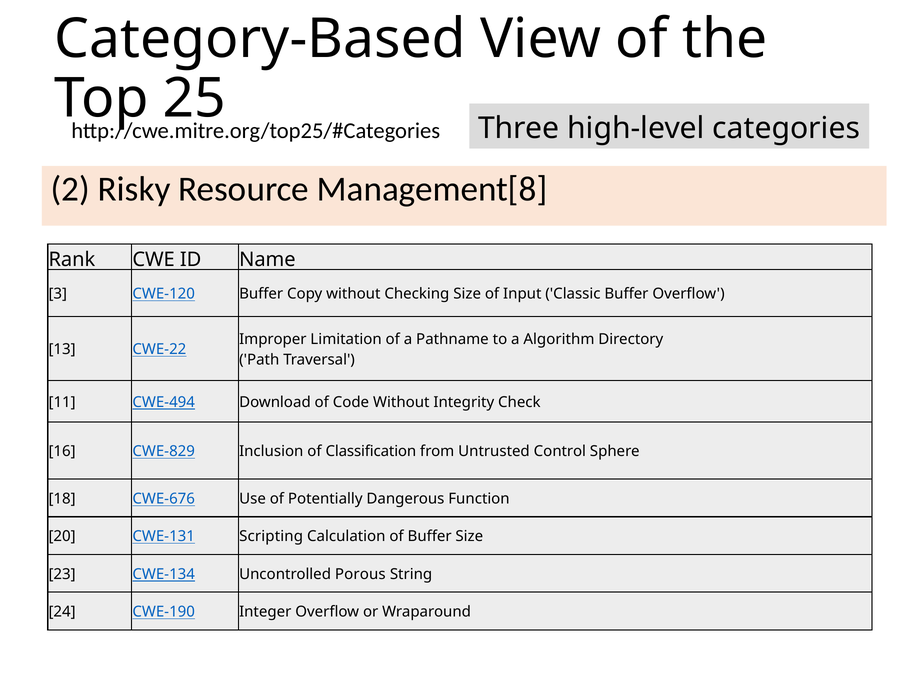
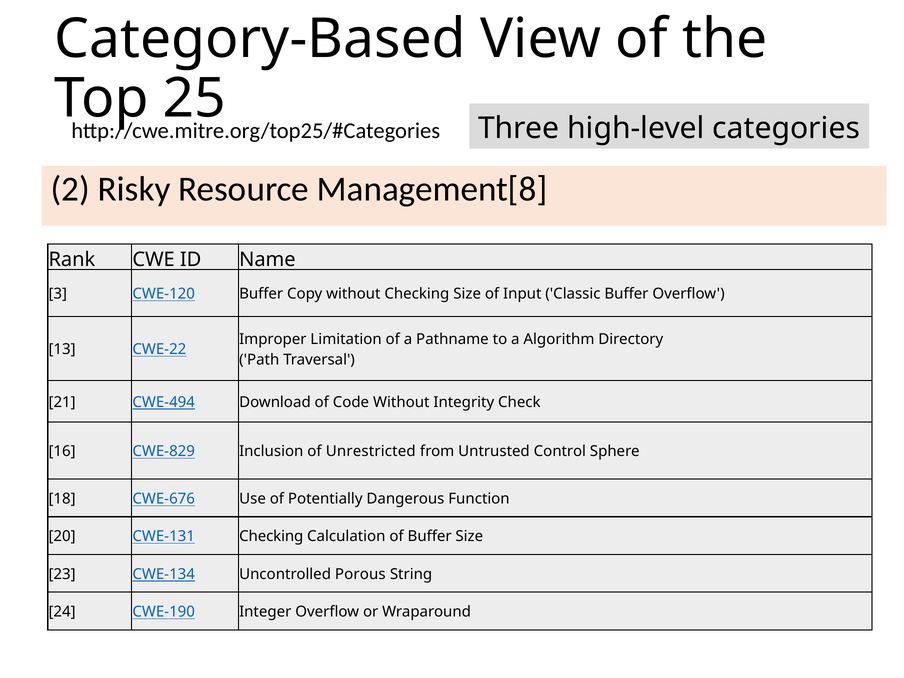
11: 11 -> 21
Classification: Classification -> Unrestricted
CWE-131 Scripting: Scripting -> Checking
